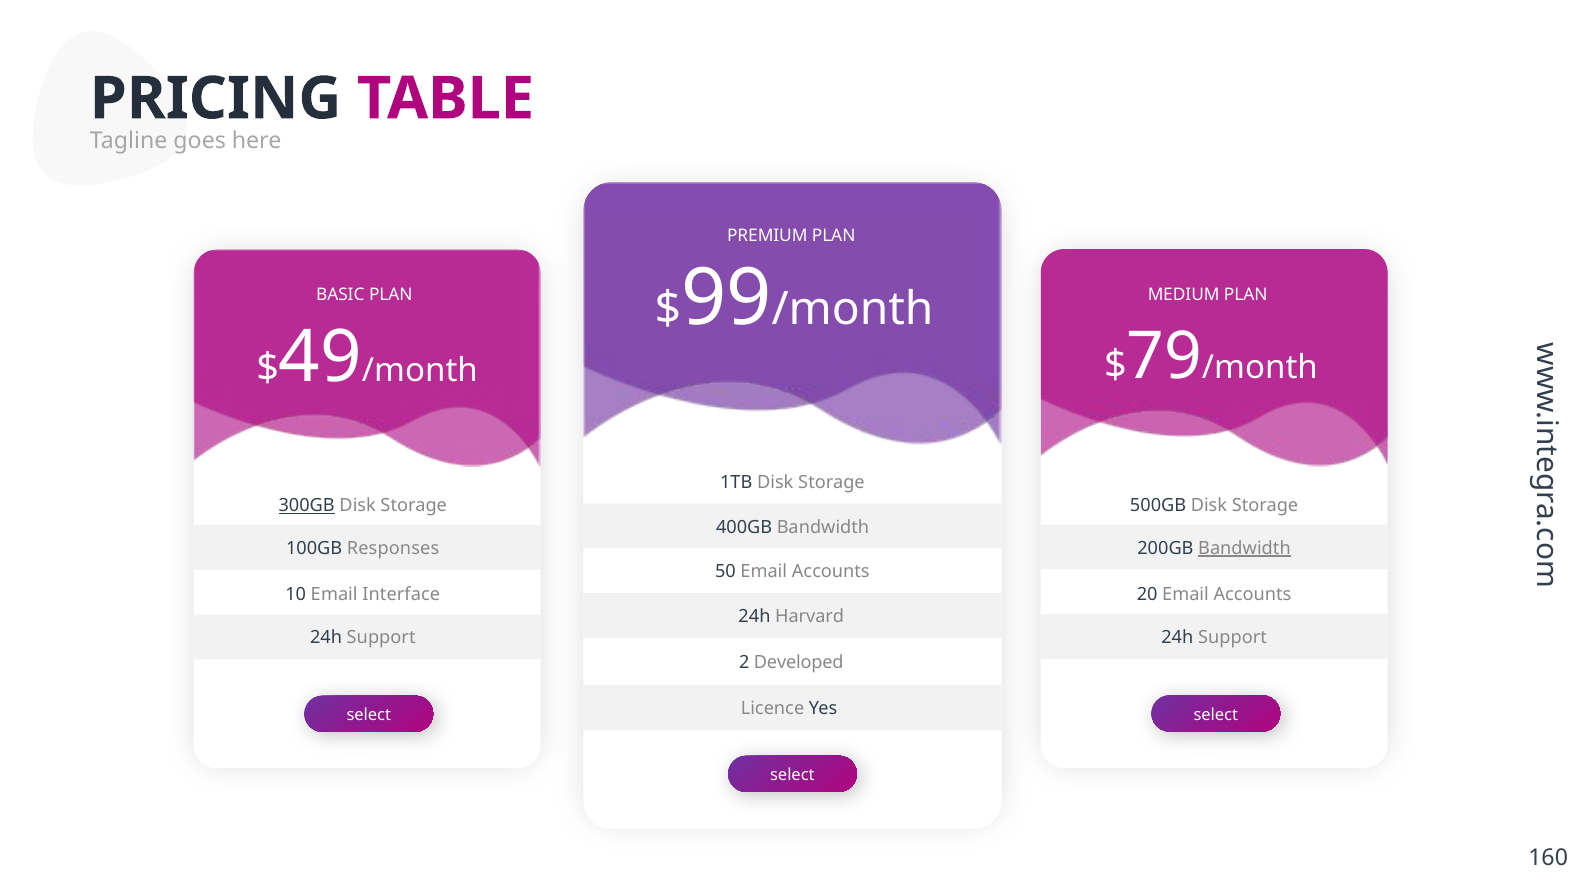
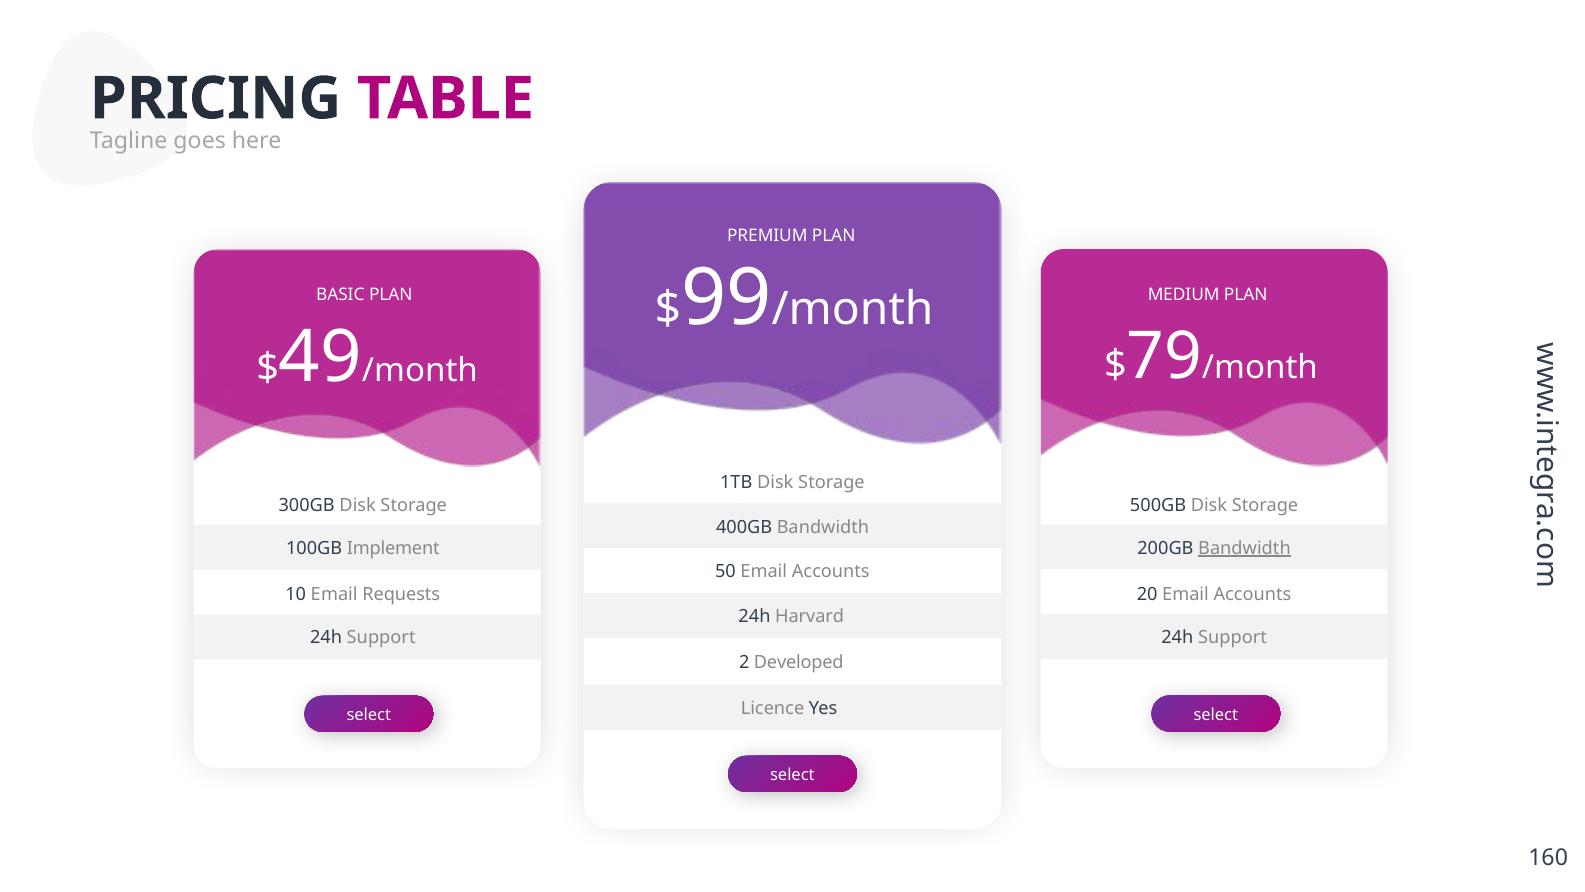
300GB underline: present -> none
Responses: Responses -> Implement
Interface: Interface -> Requests
